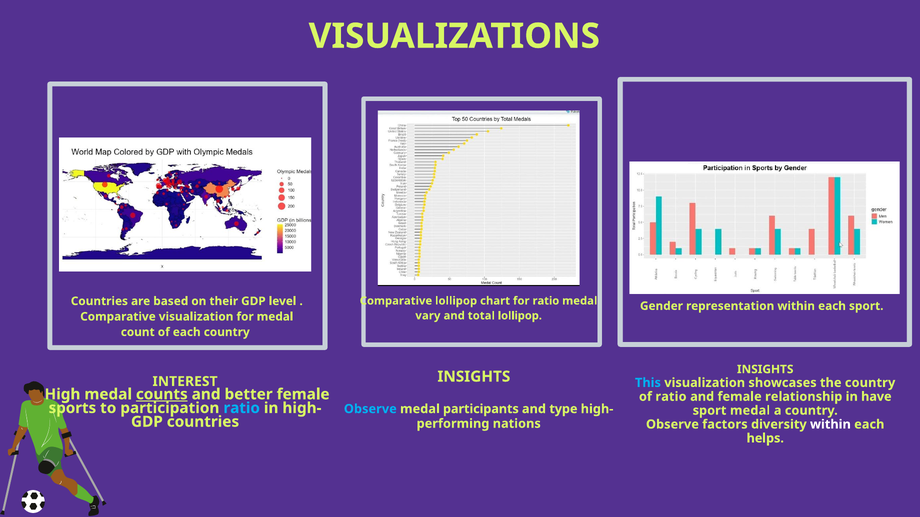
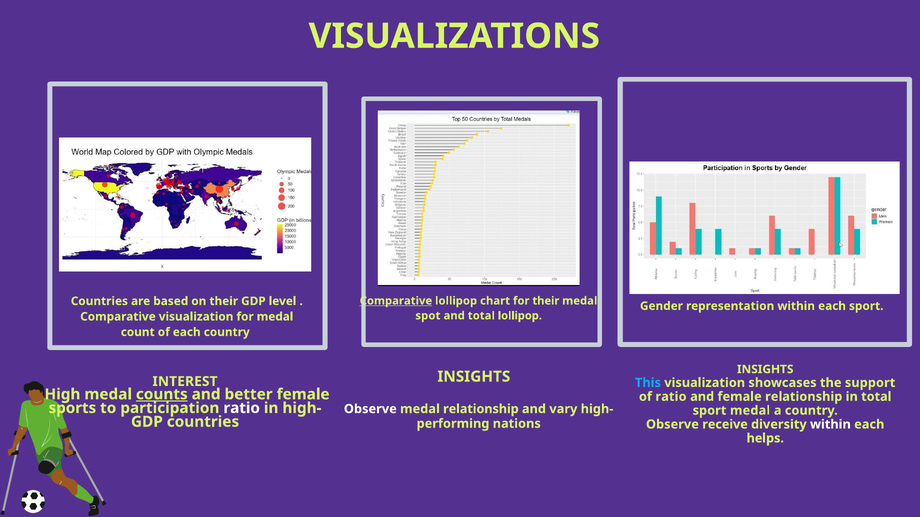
Comparative at (396, 301) underline: none -> present
for ratio: ratio -> their
vary: vary -> spot
the country: country -> support
in have: have -> total
ratio at (242, 408) colour: light blue -> white
Observe at (370, 409) colour: light blue -> white
medal participants: participants -> relationship
type: type -> vary
factors: factors -> receive
